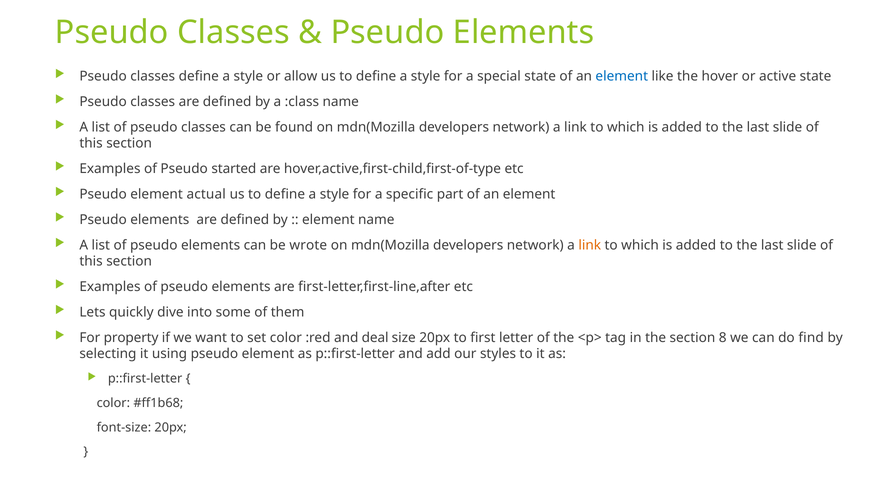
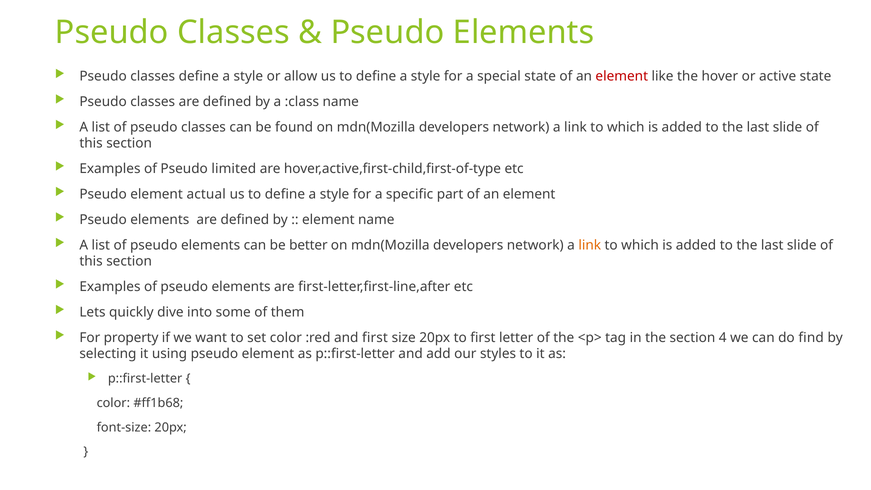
element at (622, 76) colour: blue -> red
started: started -> limited
wrote: wrote -> better
and deal: deal -> first
8: 8 -> 4
